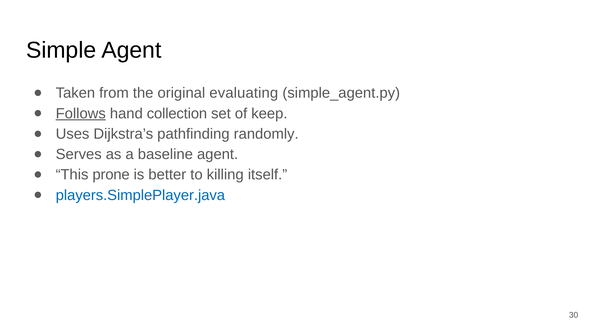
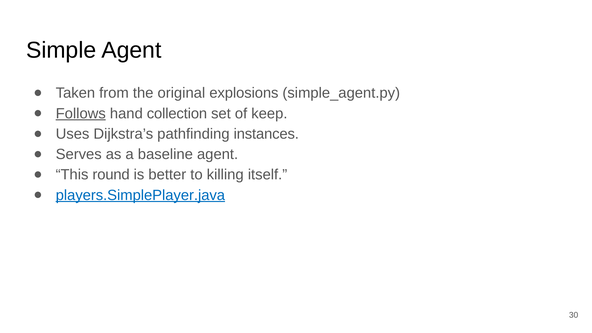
evaluating: evaluating -> explosions
randomly: randomly -> instances
prone: prone -> round
players.SimplePlayer.java underline: none -> present
